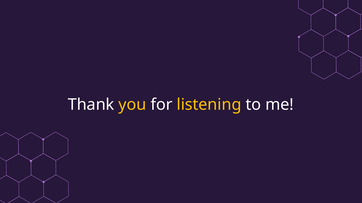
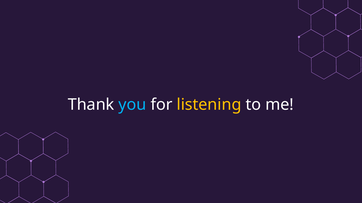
you colour: yellow -> light blue
